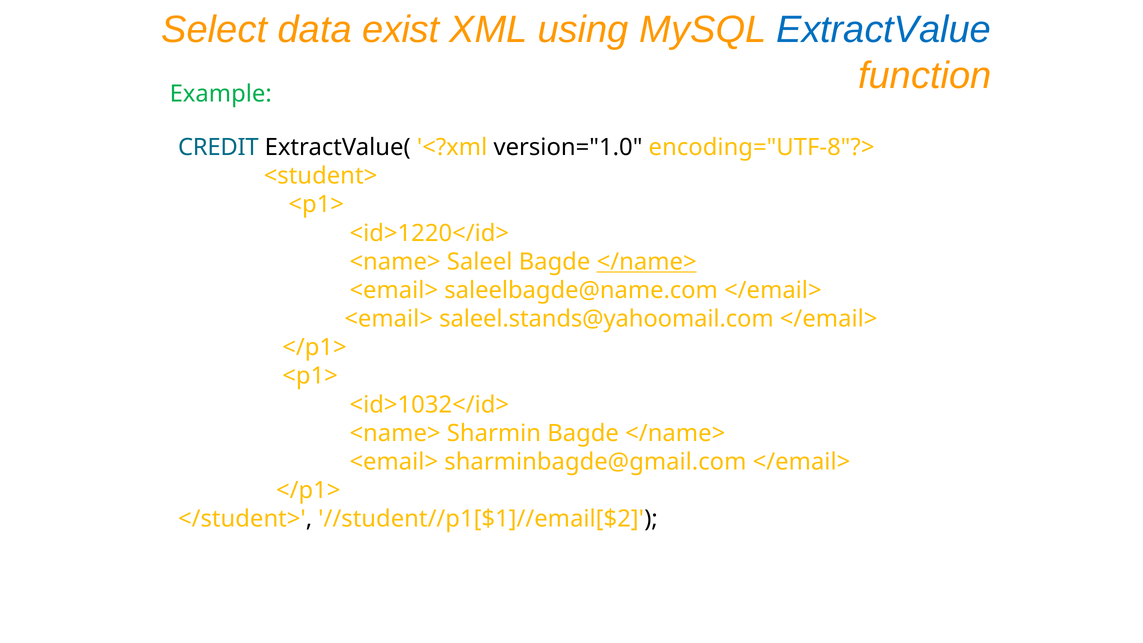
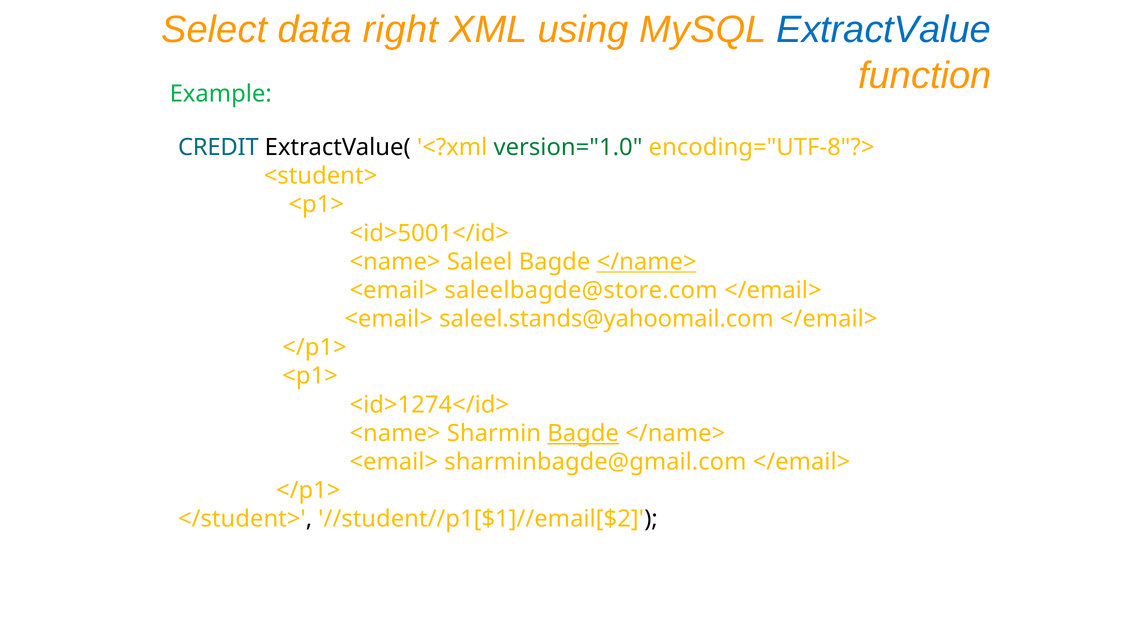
exist: exist -> right
version="1.0 colour: black -> green
<id>1220</id>: <id>1220</id> -> <id>5001</id>
saleelbagde@name.com: saleelbagde@name.com -> saleelbagde@store.com
<id>1032</id>: <id>1032</id> -> <id>1274</id>
Bagde at (583, 433) underline: none -> present
